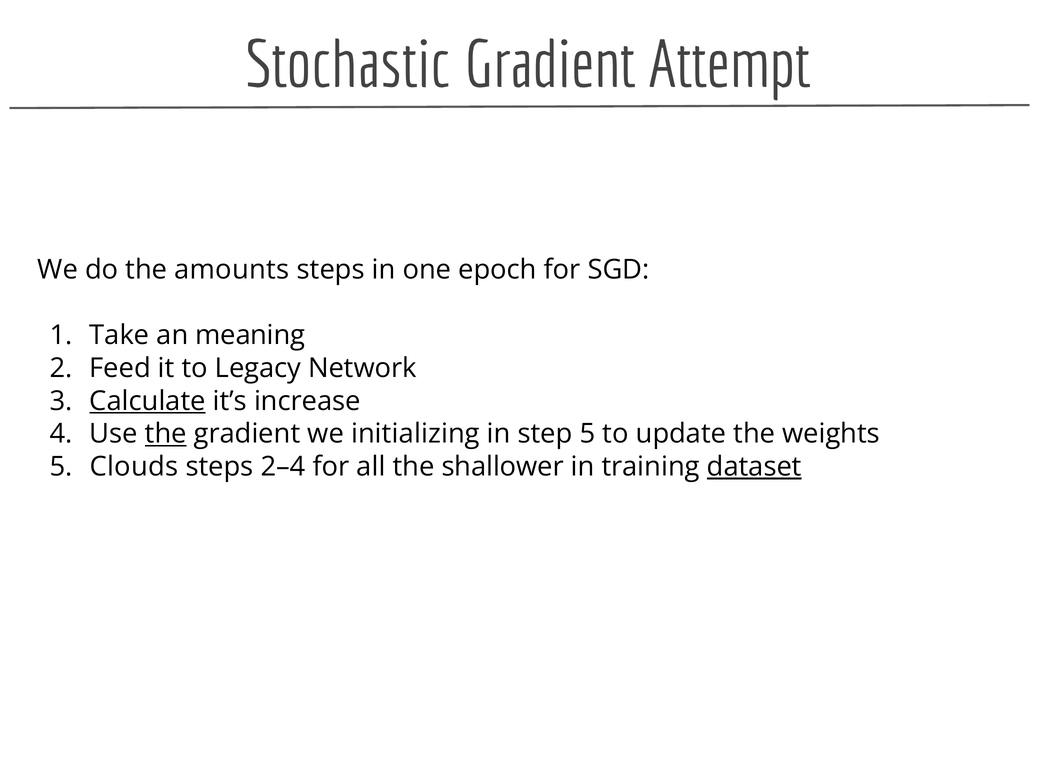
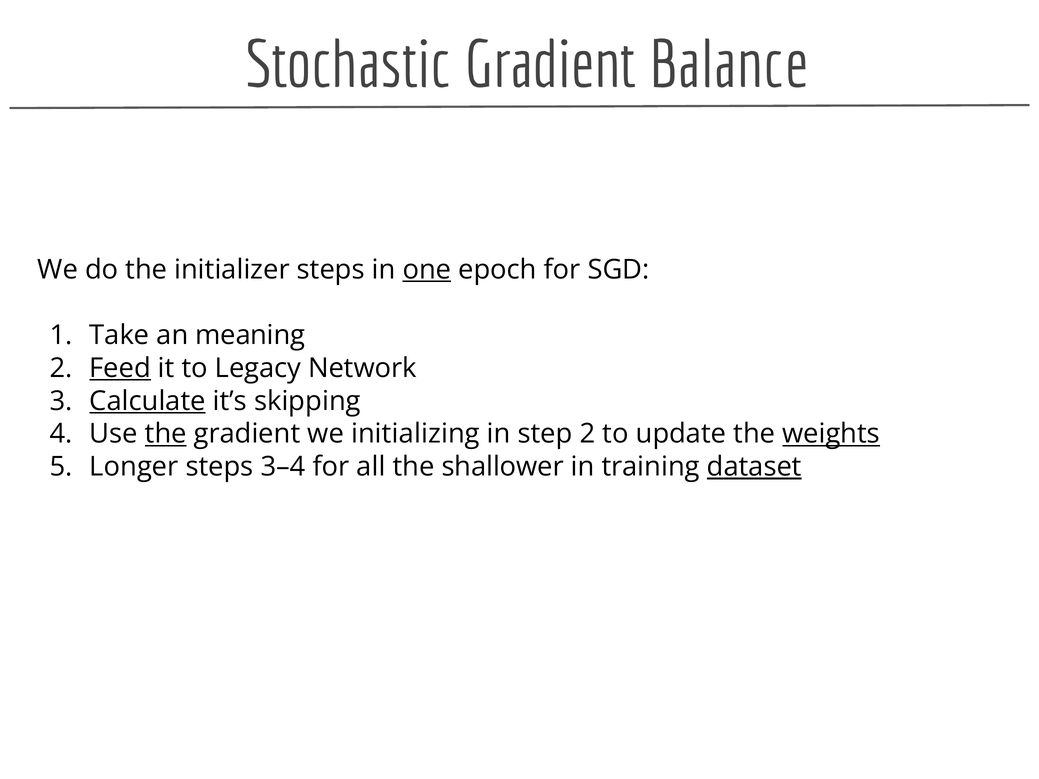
Attempt: Attempt -> Balance
amounts: amounts -> initializer
one underline: none -> present
Feed underline: none -> present
increase: increase -> skipping
step 5: 5 -> 2
weights underline: none -> present
Clouds: Clouds -> Longer
2–4: 2–4 -> 3–4
